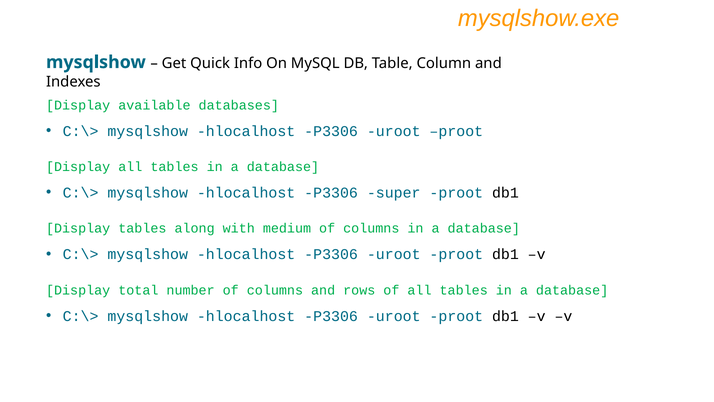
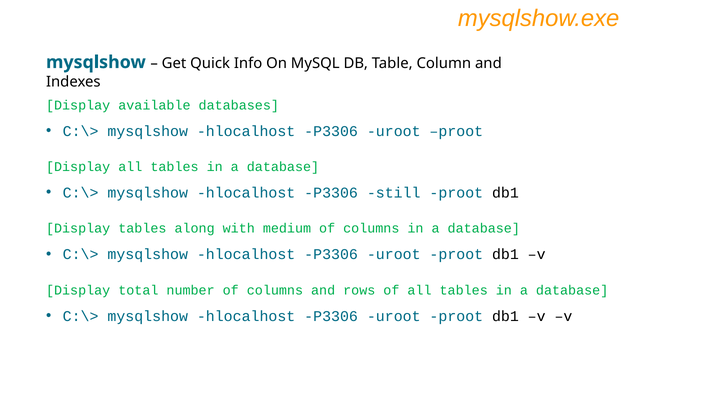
super: super -> still
